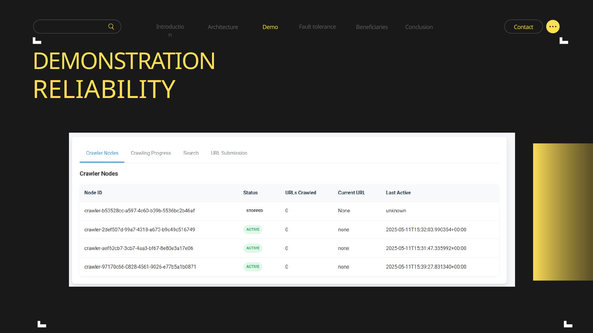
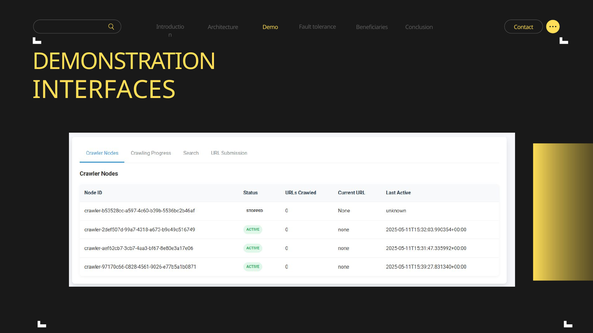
RELIABILITY: RELIABILITY -> INTERFACES
